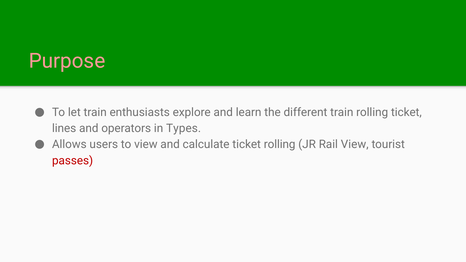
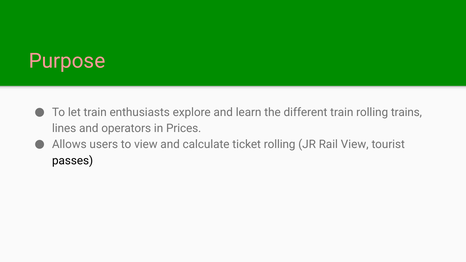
rolling ticket: ticket -> trains
Types: Types -> Prices
passes colour: red -> black
